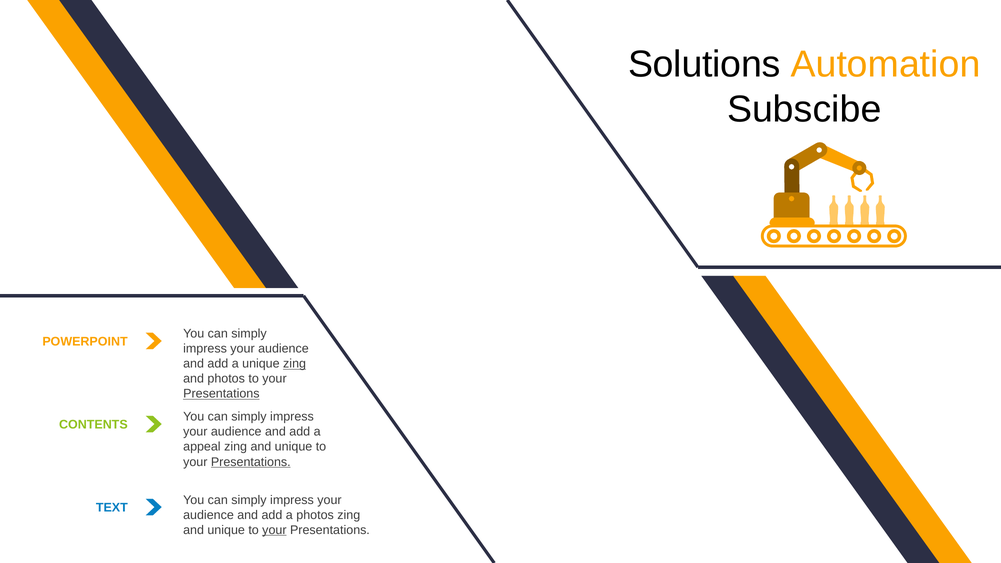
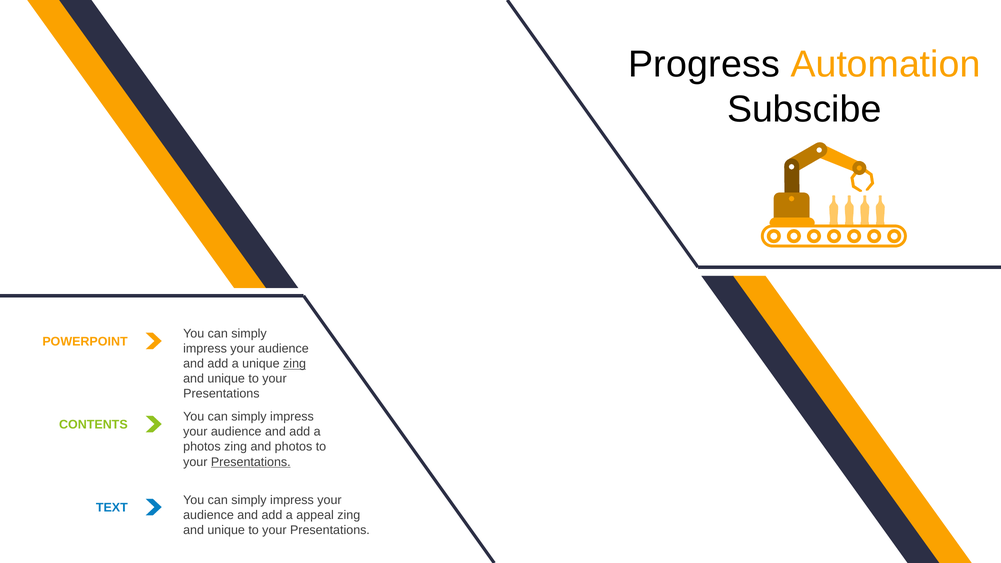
Solutions: Solutions -> Progress
photos at (226, 379): photos -> unique
Presentations at (221, 394) underline: present -> none
appeal at (202, 447): appeal -> photos
unique at (294, 447): unique -> photos
a photos: photos -> appeal
your at (274, 530) underline: present -> none
